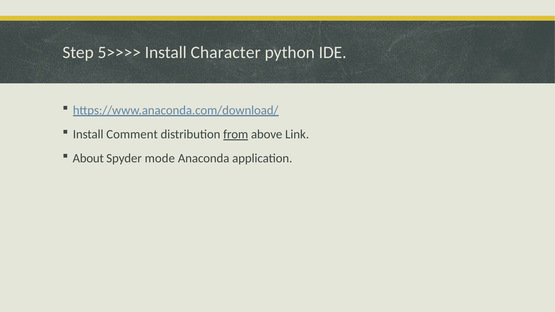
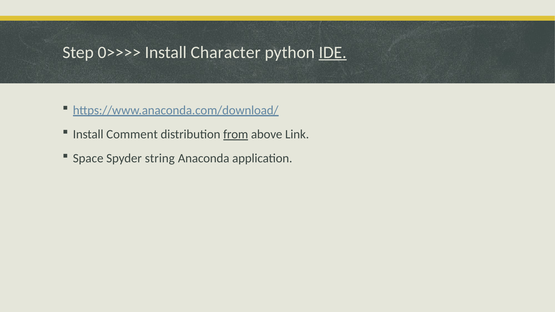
5>>>>: 5>>>> -> 0>>>>
IDE underline: none -> present
About: About -> Space
mode: mode -> string
